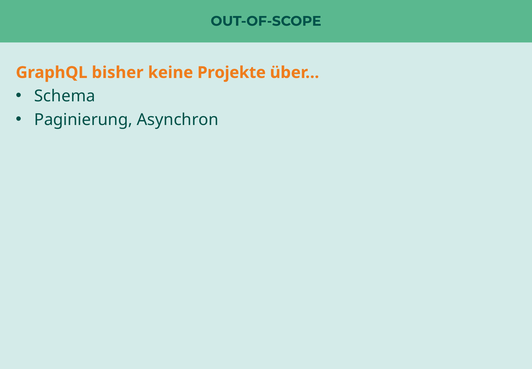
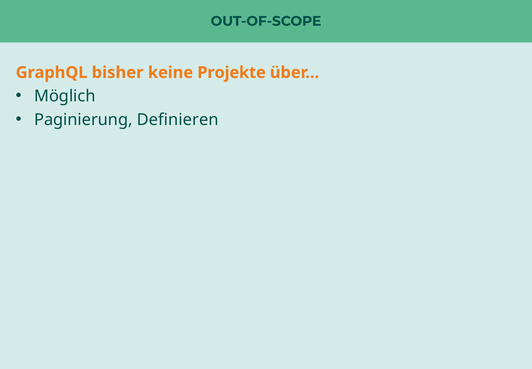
Schema: Schema -> Möglich
Asynchron: Asynchron -> Definieren
